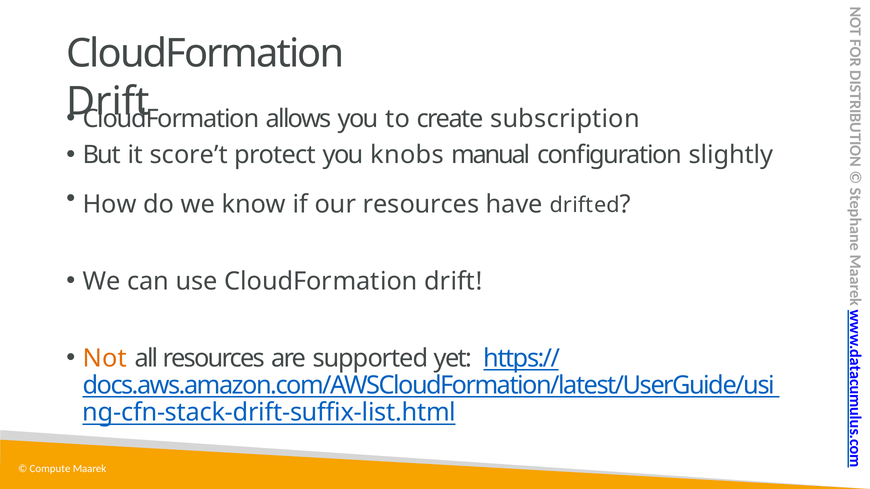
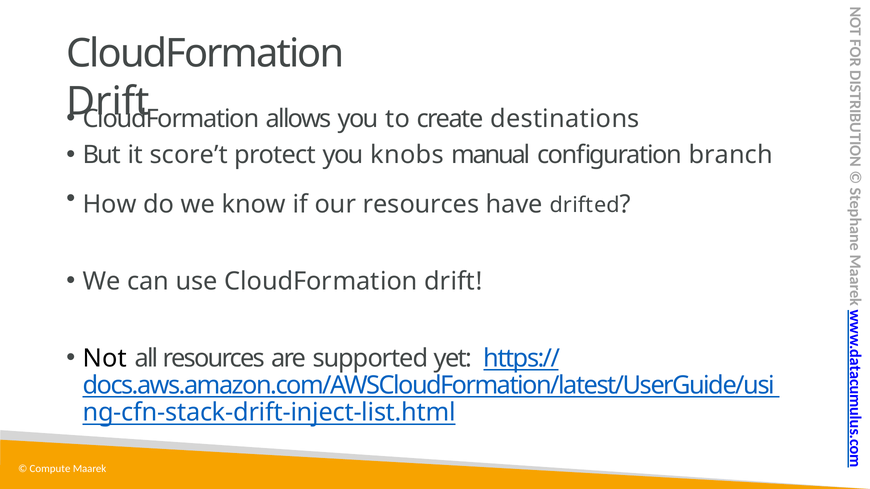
subscription: subscription -> destinations
slightly: slightly -> branch
Not colour: orange -> black
ng-cfn-stack-drift-suffix-list.html: ng-cfn-stack-drift-suffix-list.html -> ng-cfn-stack-drift-inject-list.html
